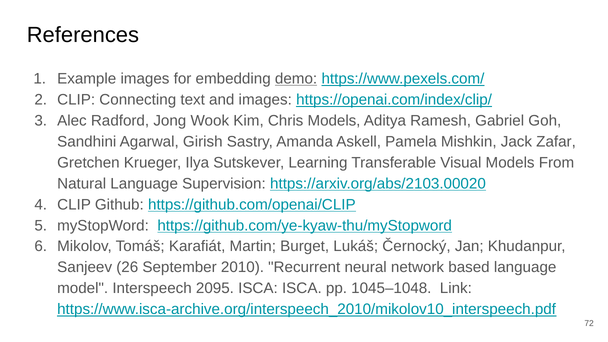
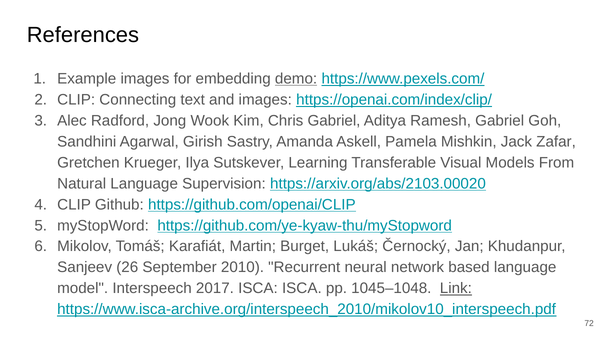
Chris Models: Models -> Gabriel
2095: 2095 -> 2017
Link underline: none -> present
